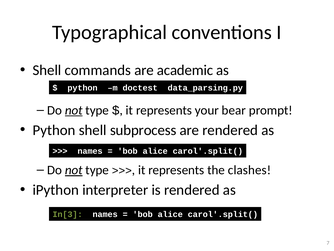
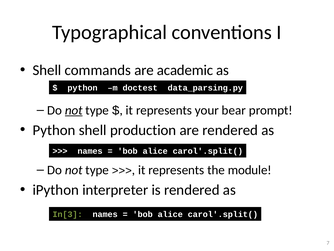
subprocess: subprocess -> production
not at (74, 170) underline: present -> none
clashes: clashes -> module
